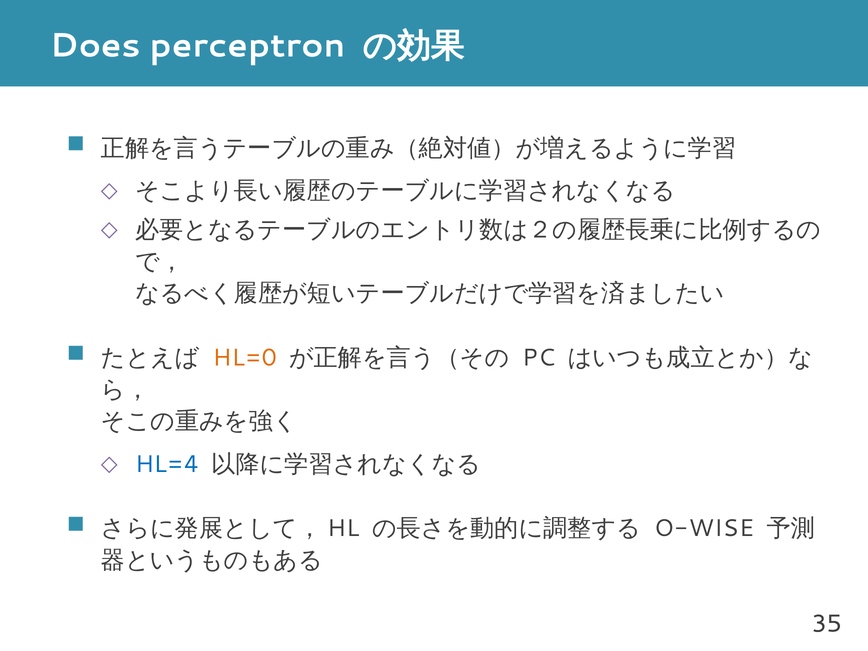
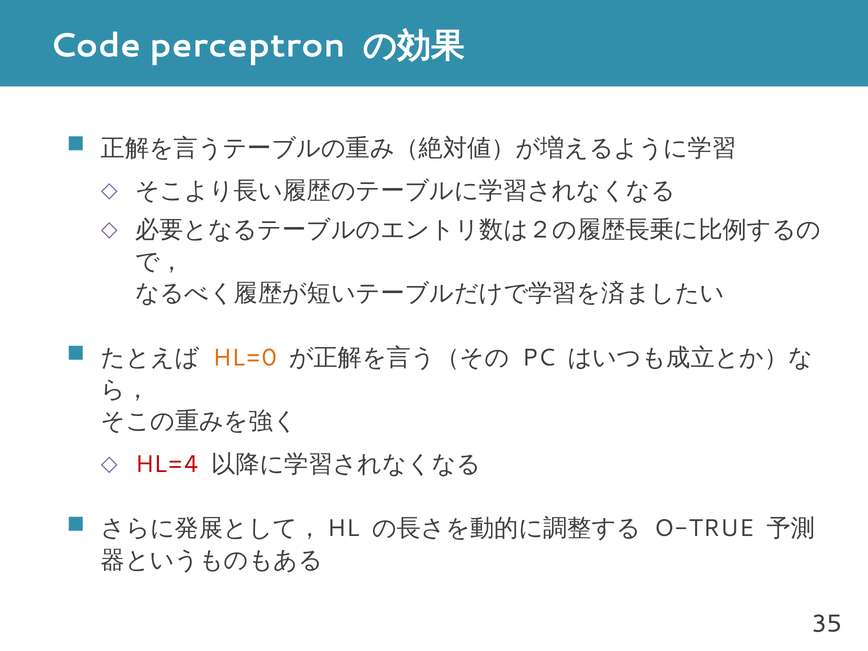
Does: Does -> Code
HL=4 colour: blue -> red
O-WISE: O-WISE -> O-TRUE
